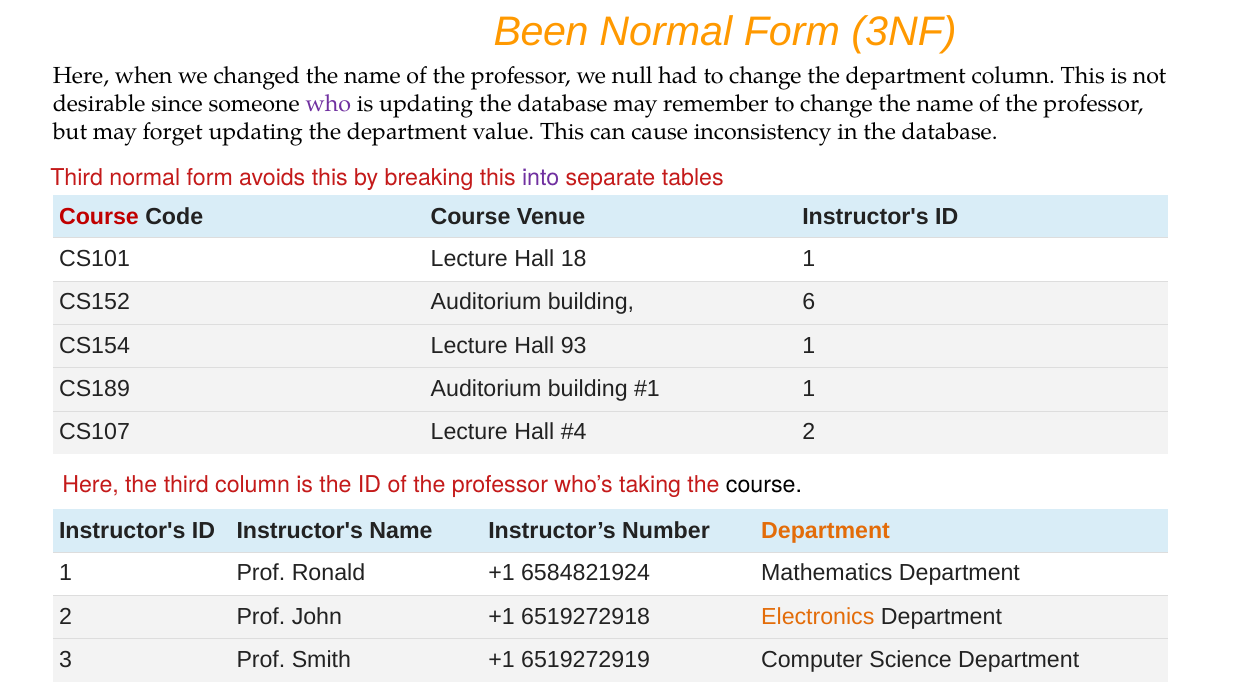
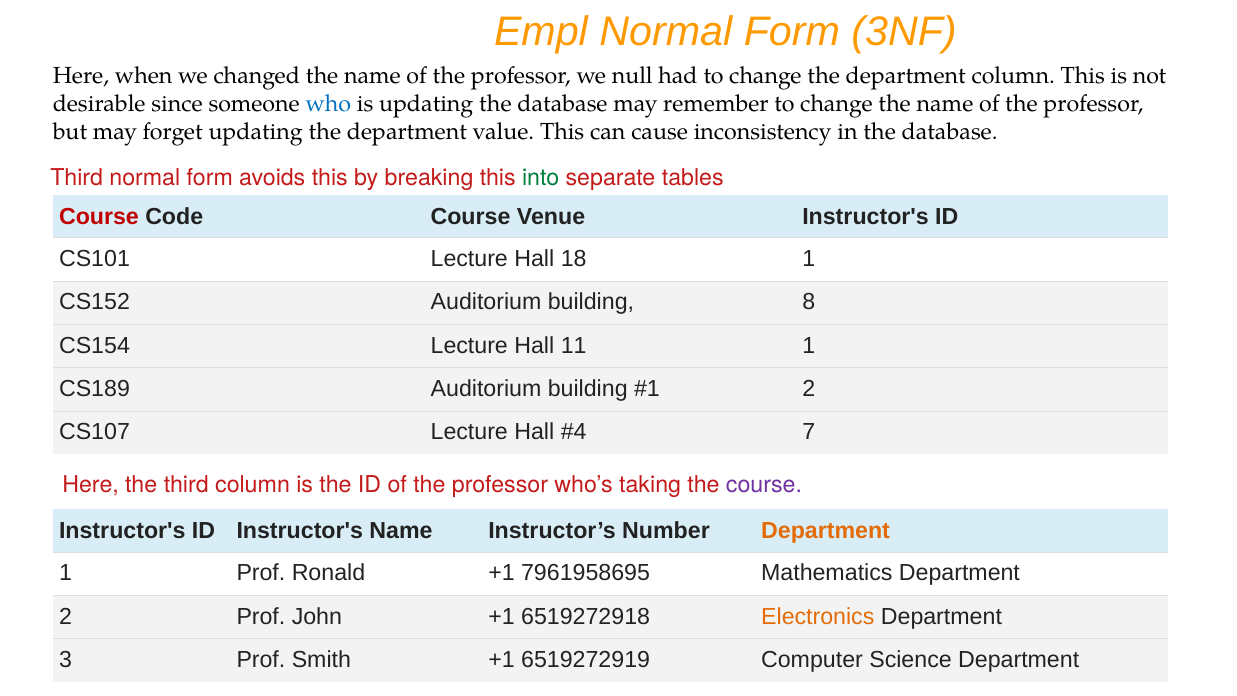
Been: Been -> Empl
who colour: purple -> blue
into colour: purple -> green
6: 6 -> 8
93: 93 -> 11
1 at (809, 389): 1 -> 2
2 at (809, 432): 2 -> 7
course at (764, 485) colour: black -> purple
6584821924: 6584821924 -> 7961958695
